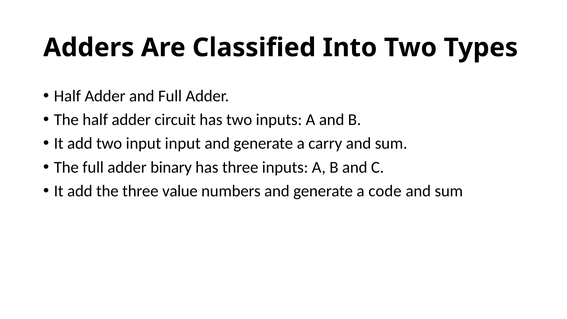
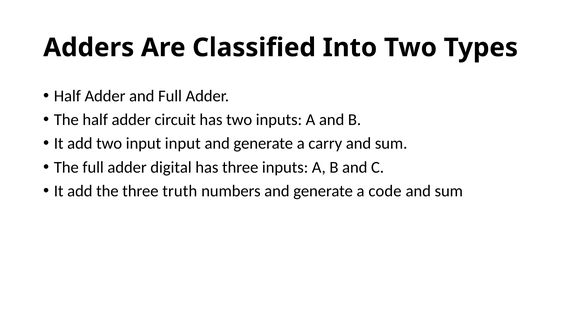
binary: binary -> digital
value: value -> truth
